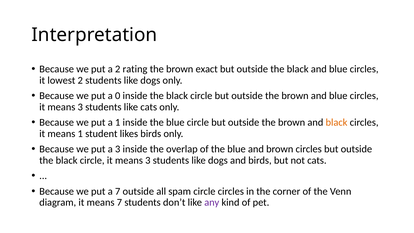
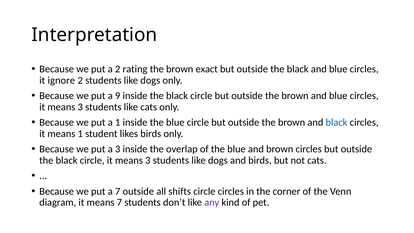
lowest: lowest -> ignore
0: 0 -> 9
black at (337, 122) colour: orange -> blue
spam: spam -> shifts
